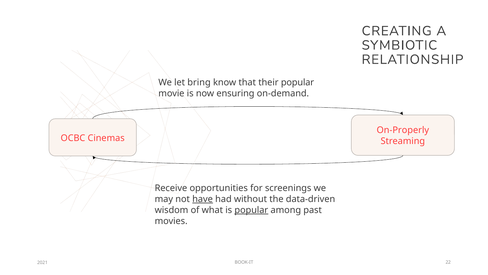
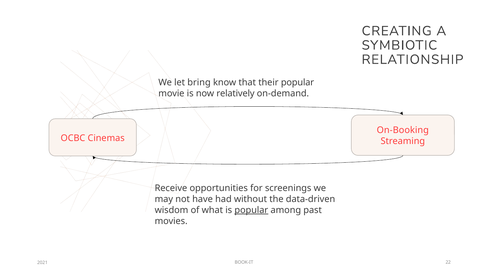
ensuring: ensuring -> relatively
On-Properly: On-Properly -> On-Booking
have underline: present -> none
